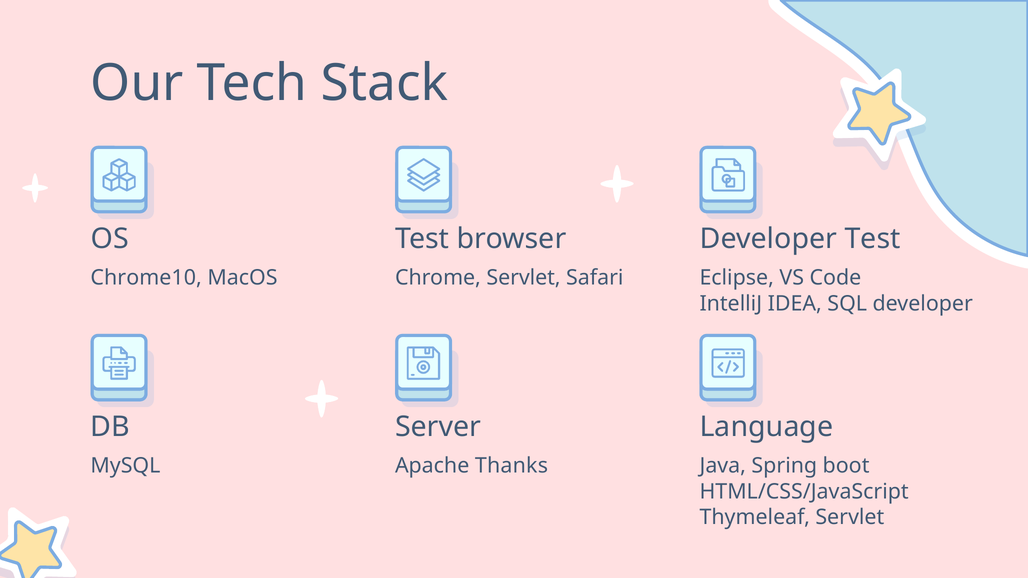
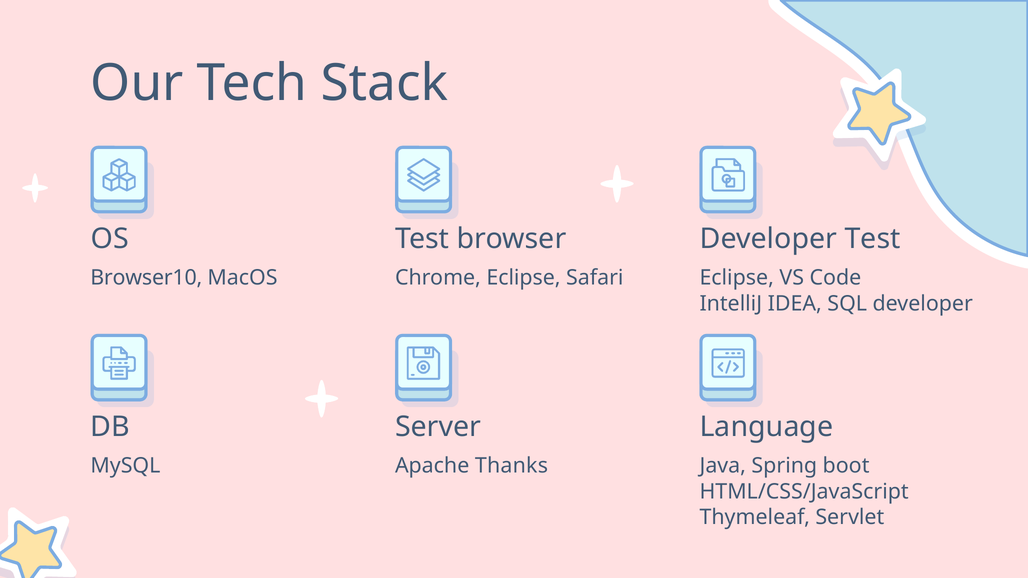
Chrome10: Chrome10 -> Browser10
Chrome Servlet: Servlet -> Eclipse
